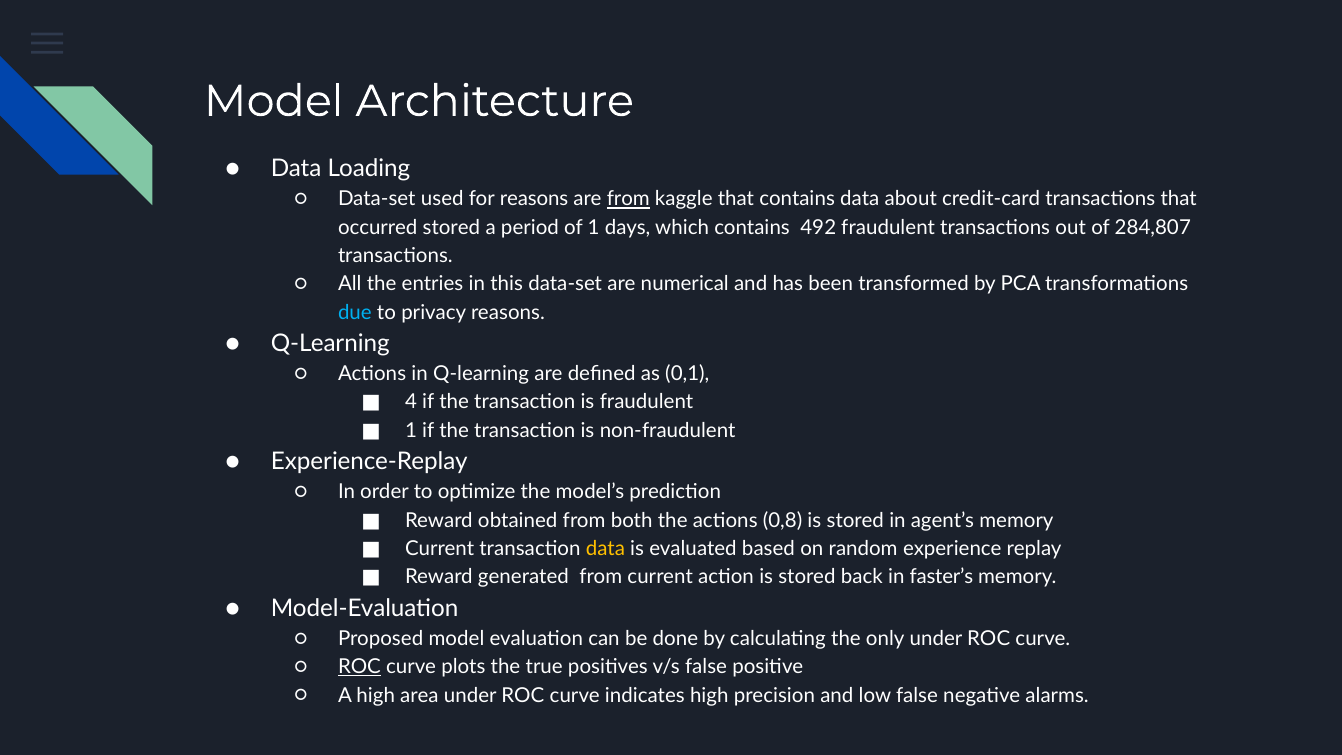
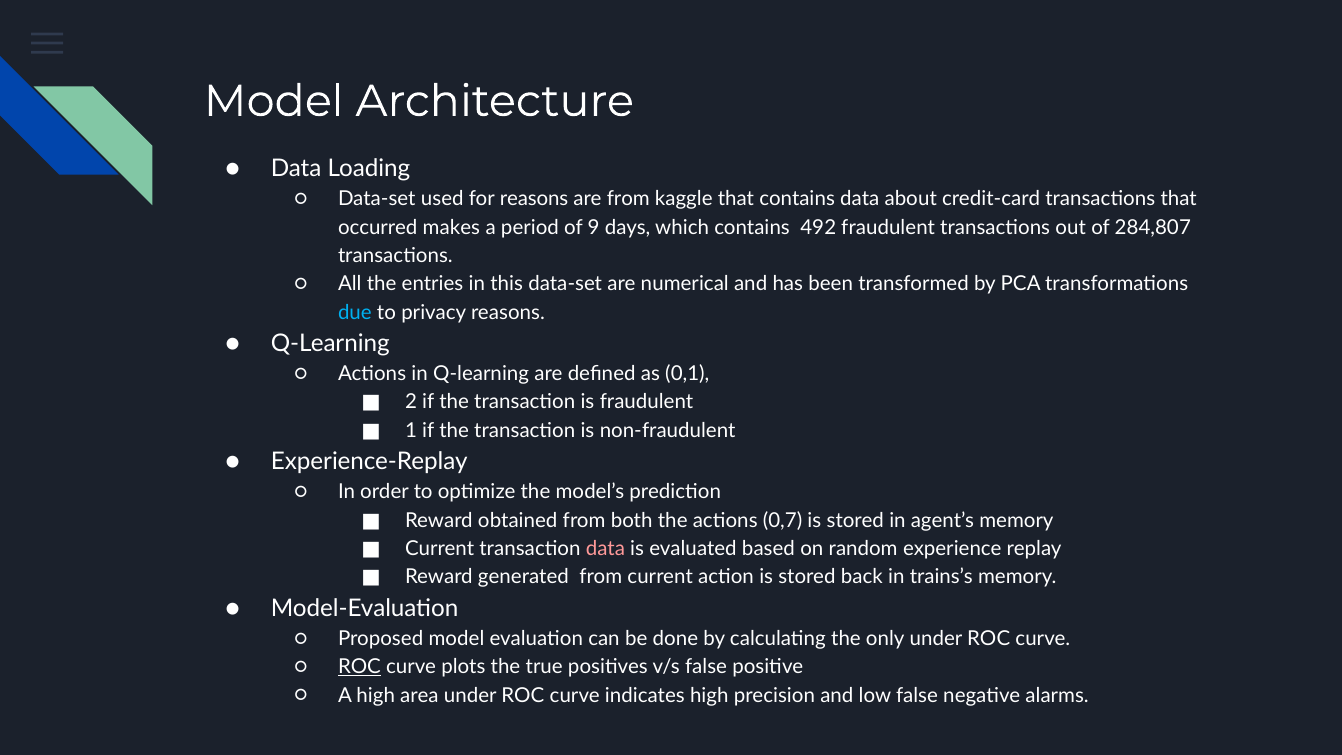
from at (628, 199) underline: present -> none
occurred stored: stored -> makes
of 1: 1 -> 9
4: 4 -> 2
0,8: 0,8 -> 0,7
data at (605, 549) colour: yellow -> pink
faster’s: faster’s -> trains’s
